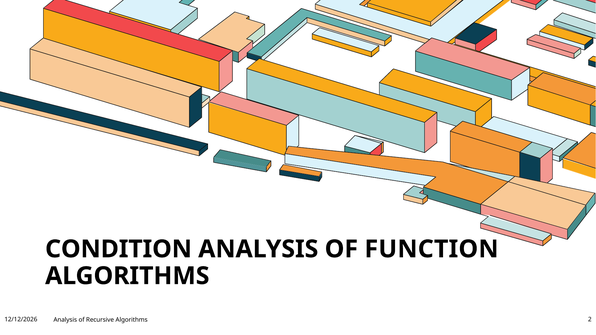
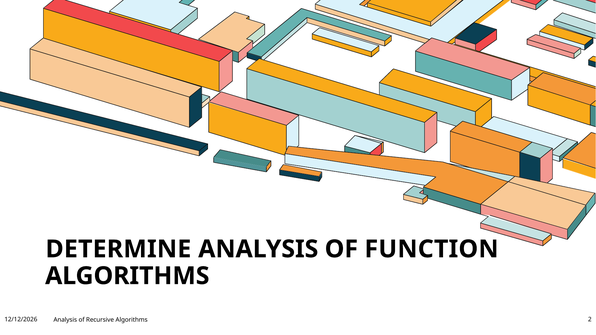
CONDITION: CONDITION -> DETERMINE
